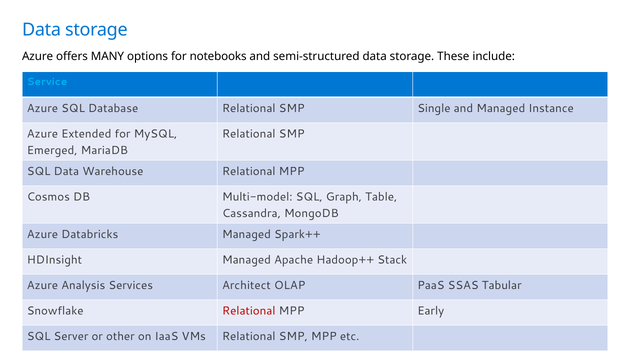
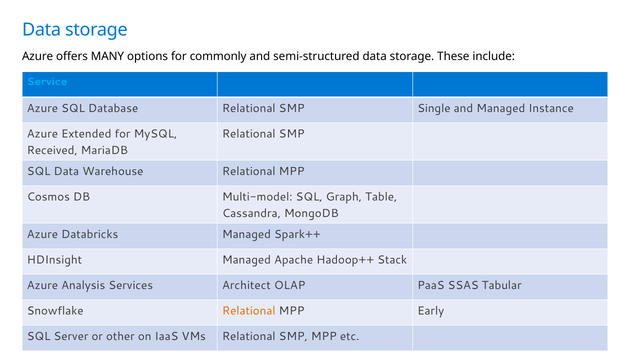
notebooks: notebooks -> commonly
Emerged: Emerged -> Received
Relational at (249, 311) colour: red -> orange
